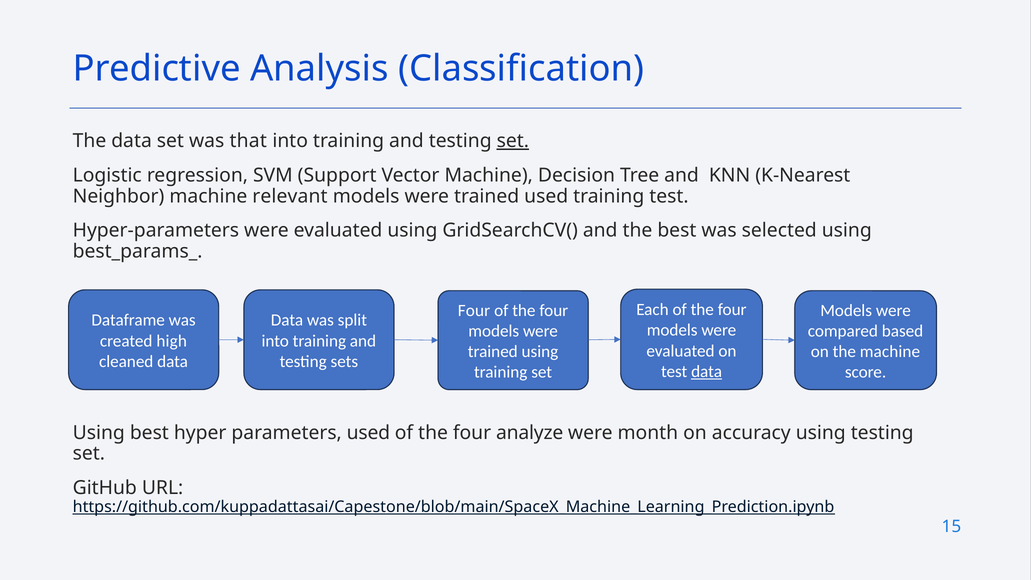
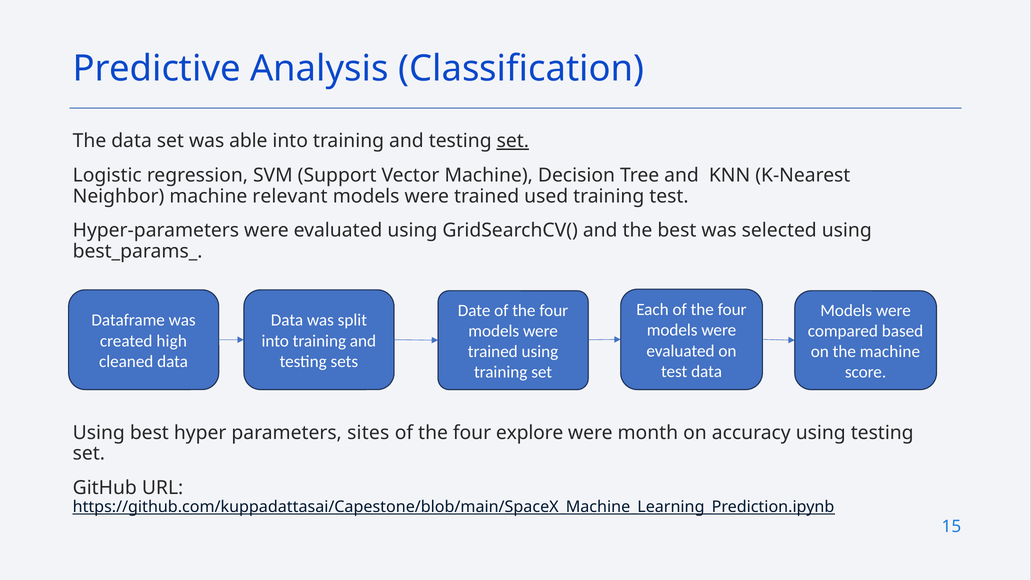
that: that -> able
Four at (474, 310): Four -> Date
data at (707, 371) underline: present -> none
parameters used: used -> sites
analyze: analyze -> explore
